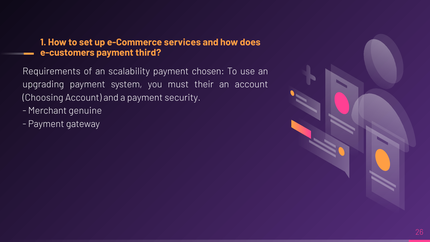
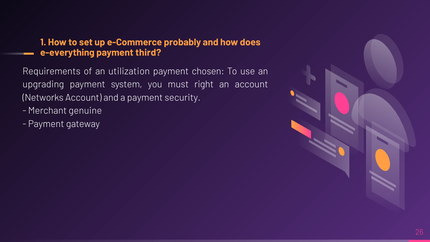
services: services -> probably
e-customers: e-customers -> e-everything
scalability: scalability -> utilization
their: their -> right
Choosing: Choosing -> Networks
